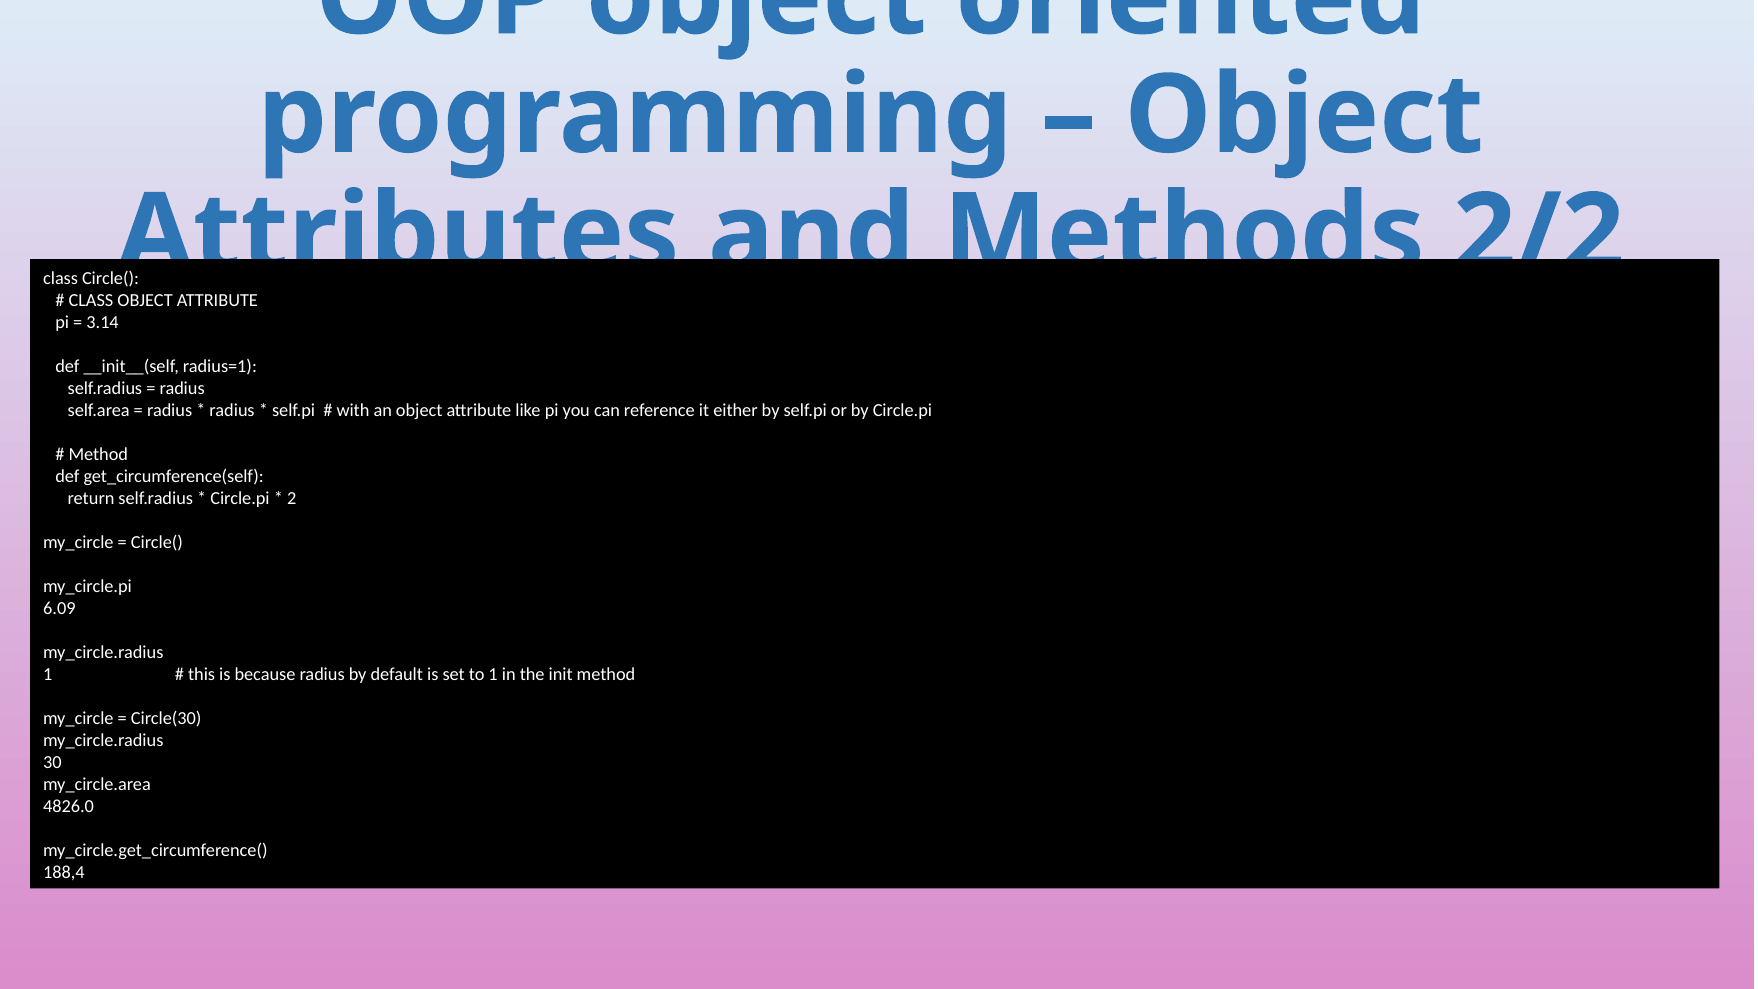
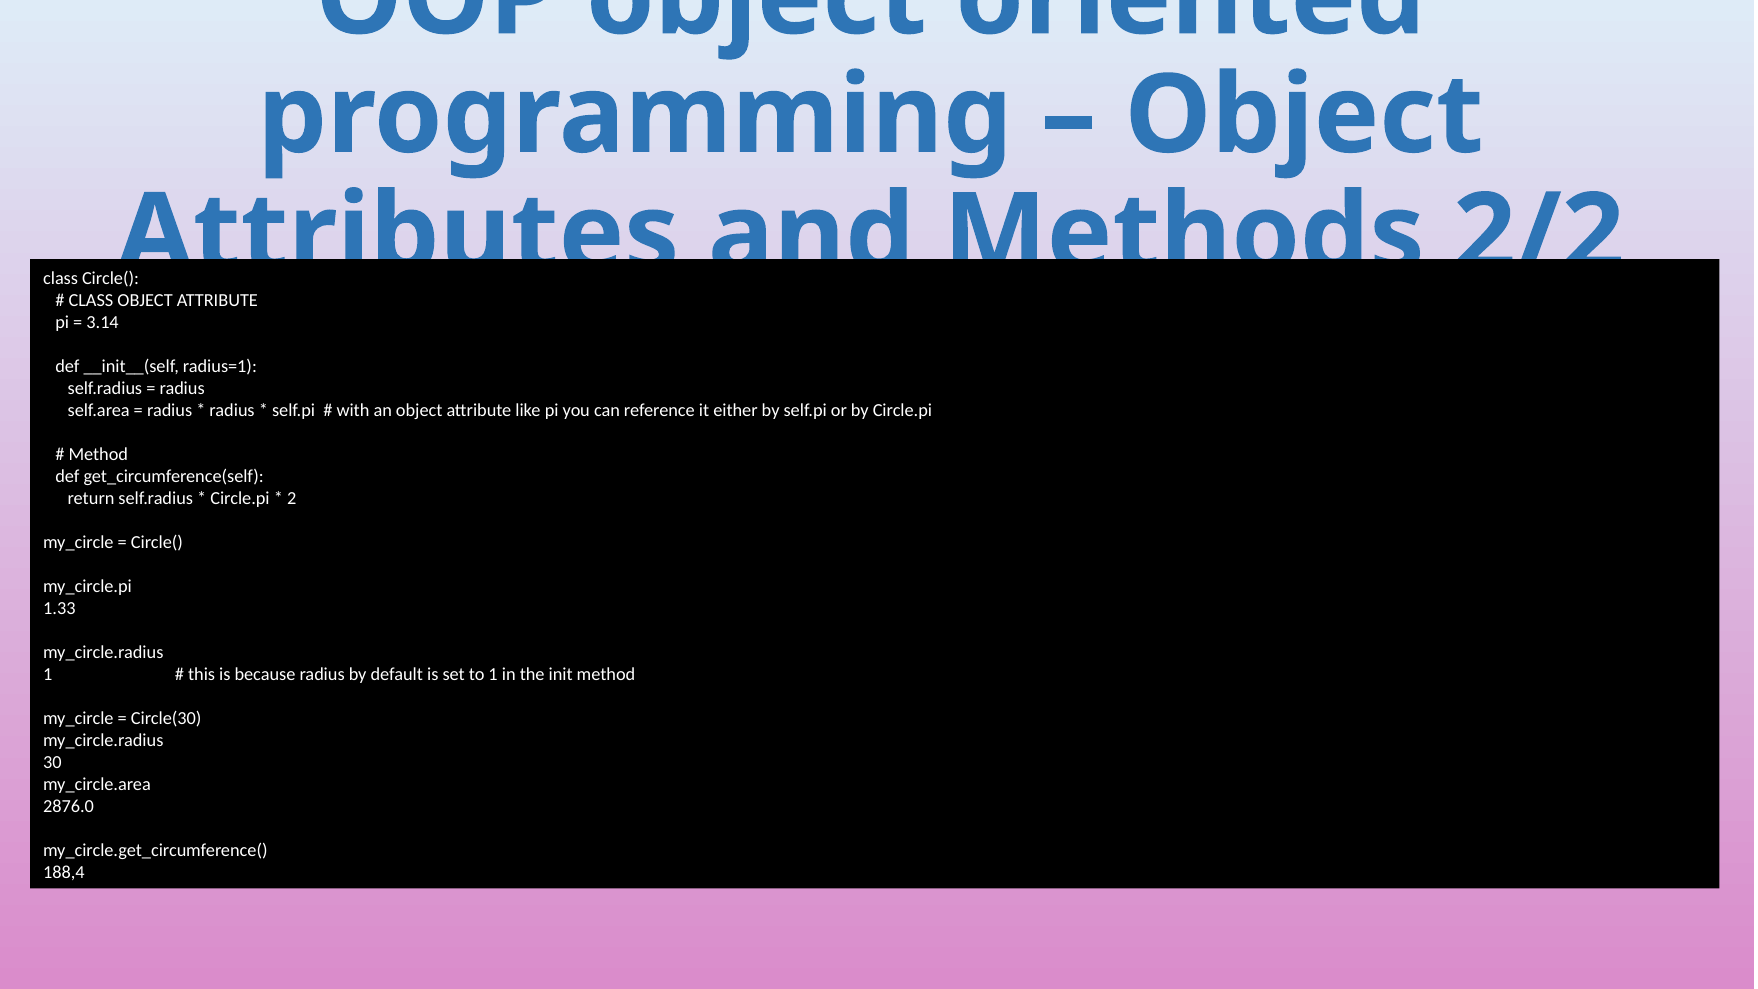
6.09: 6.09 -> 1.33
4826.0: 4826.0 -> 2876.0
